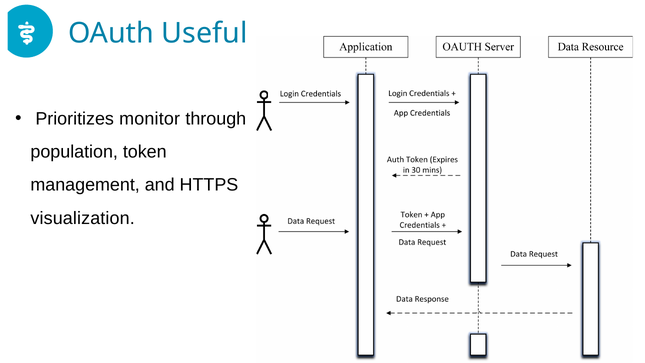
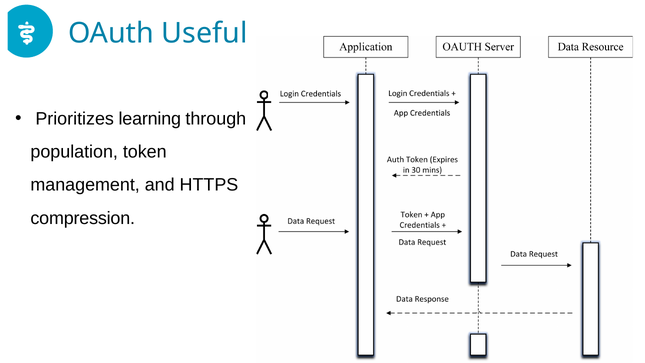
monitor: monitor -> learning
visualization: visualization -> compression
